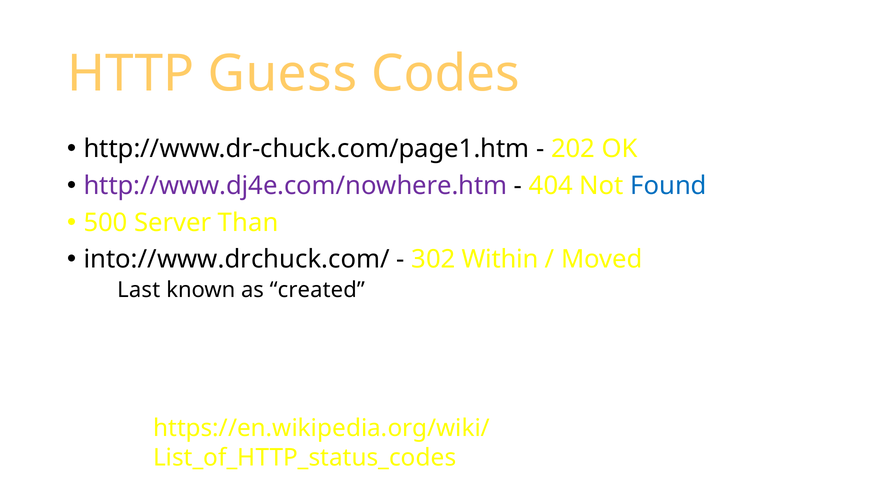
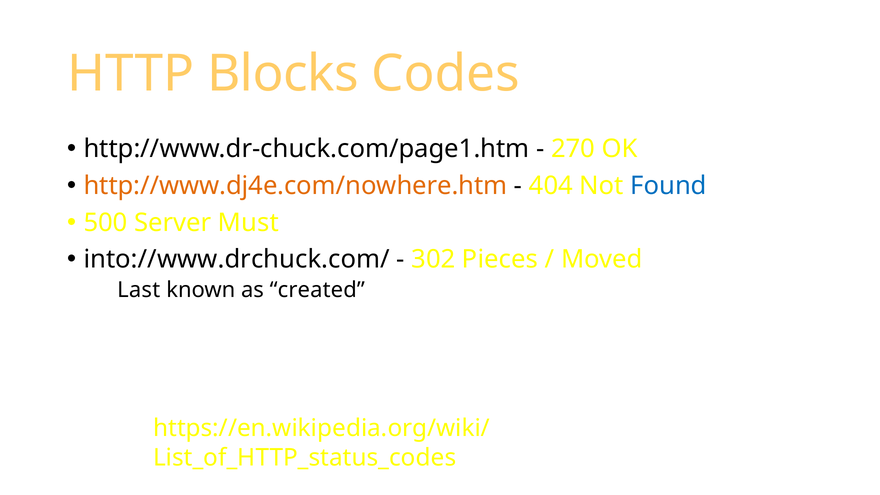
Guess: Guess -> Blocks
202: 202 -> 270
http://www.dj4e.com/nowhere.htm colour: purple -> orange
Than: Than -> Must
Within: Within -> Pieces
